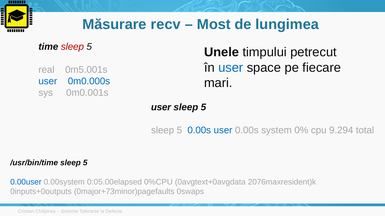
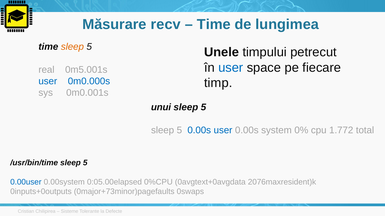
Most at (214, 24): Most -> Time
sleep at (72, 47) colour: red -> orange
mari: mari -> timp
user at (161, 107): user -> unui
9.294: 9.294 -> 1.772
